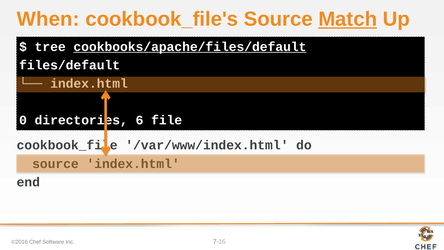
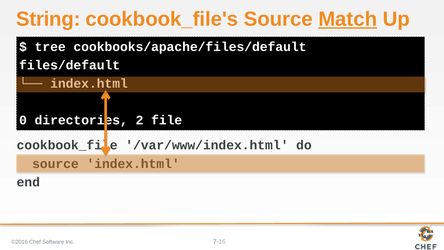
When: When -> String
cookbooks/apache/files/default underline: present -> none
6: 6 -> 2
